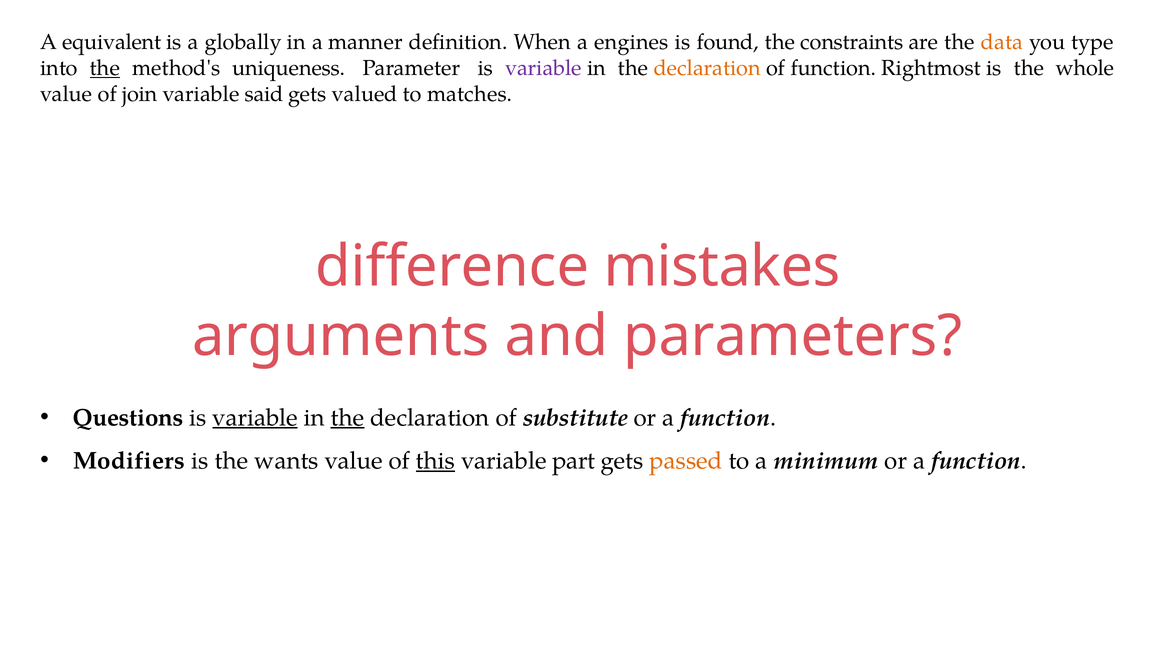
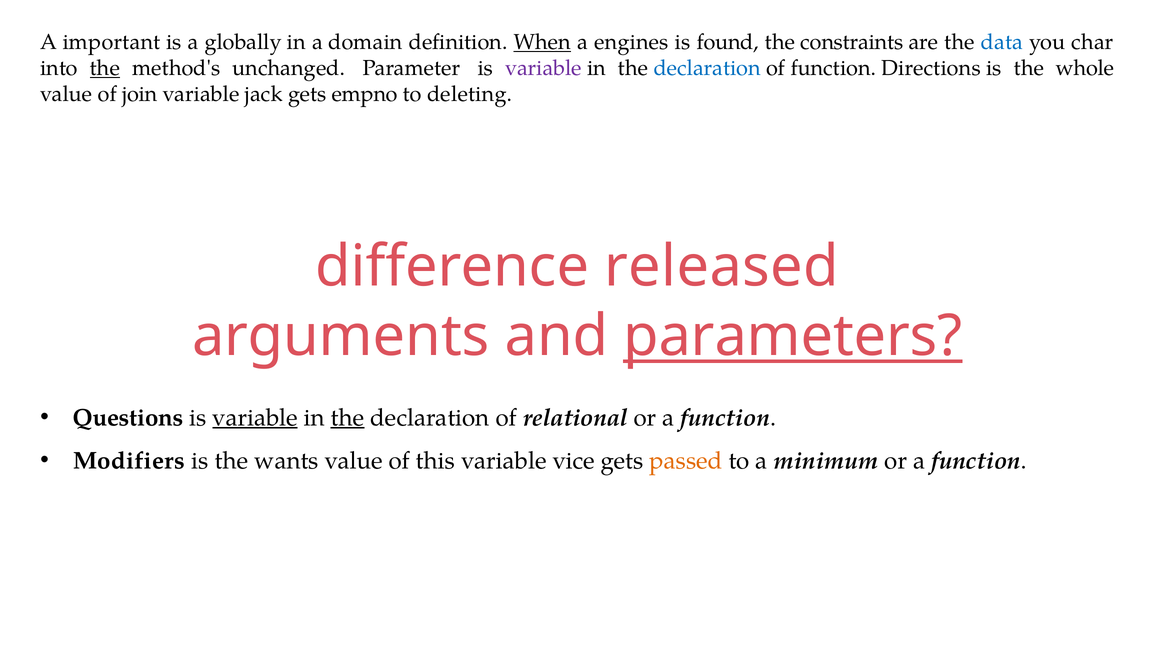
equivalent: equivalent -> important
manner: manner -> domain
When underline: none -> present
data colour: orange -> blue
type: type -> char
uniqueness: uniqueness -> unchanged
declaration at (707, 68) colour: orange -> blue
Rightmost: Rightmost -> Directions
said: said -> jack
valued: valued -> empno
matches: matches -> deleting
mistakes: mistakes -> released
parameters underline: none -> present
substitute: substitute -> relational
this underline: present -> none
part: part -> vice
